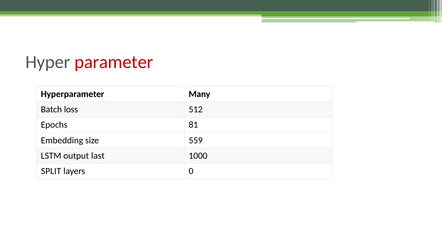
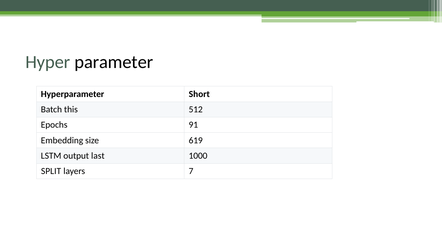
parameter colour: red -> black
Many: Many -> Short
loss: loss -> this
81: 81 -> 91
559: 559 -> 619
0: 0 -> 7
